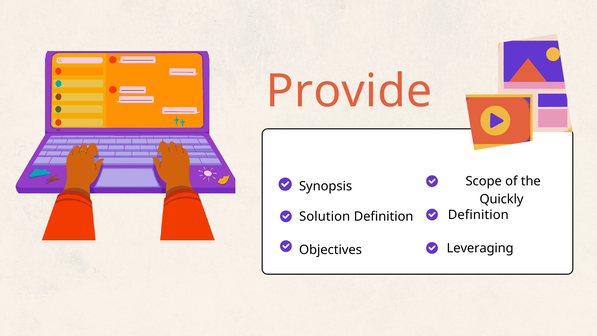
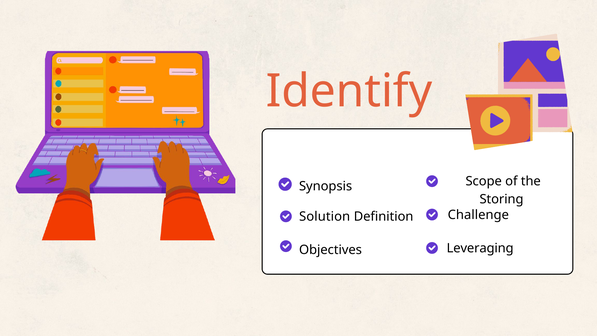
Provide: Provide -> Identify
Quickly: Quickly -> Storing
Definition Definition: Definition -> Challenge
